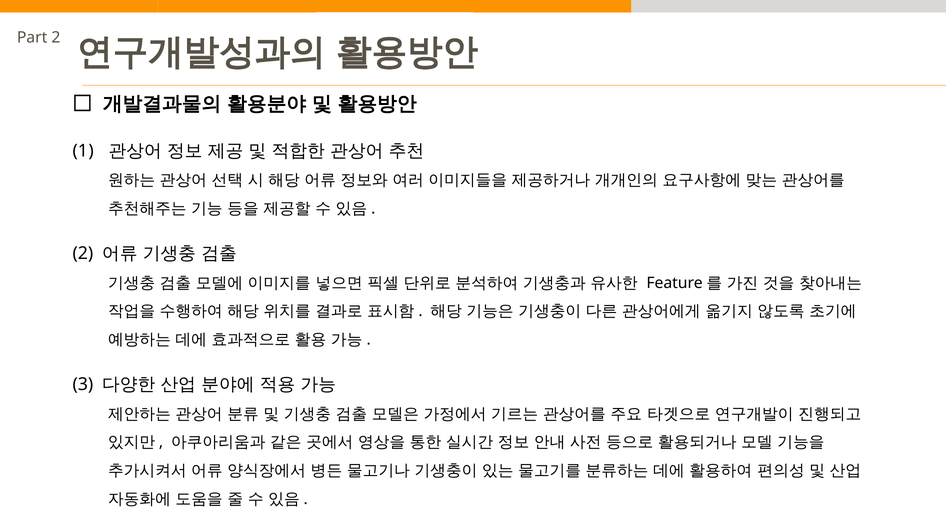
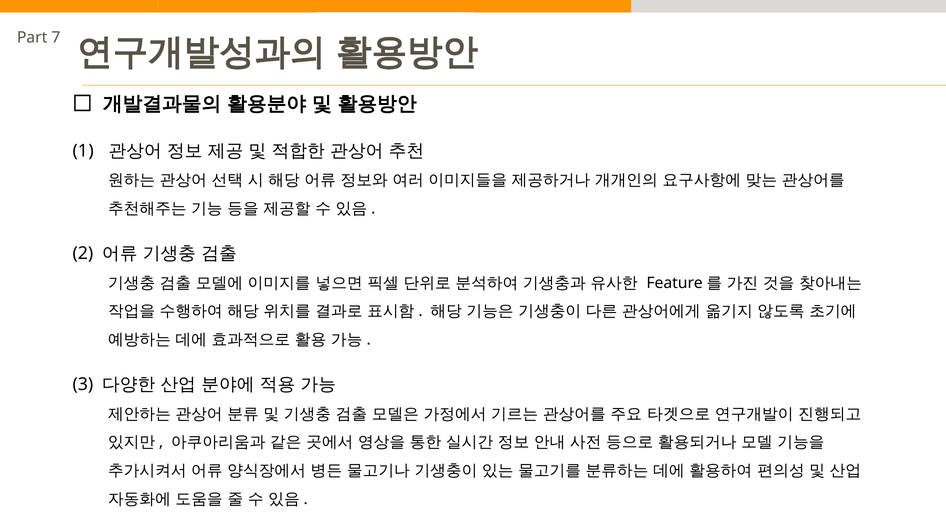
Part 2: 2 -> 7
